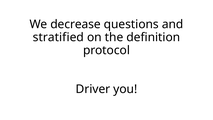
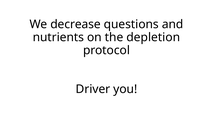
stratified: stratified -> nutrients
definition: definition -> depletion
